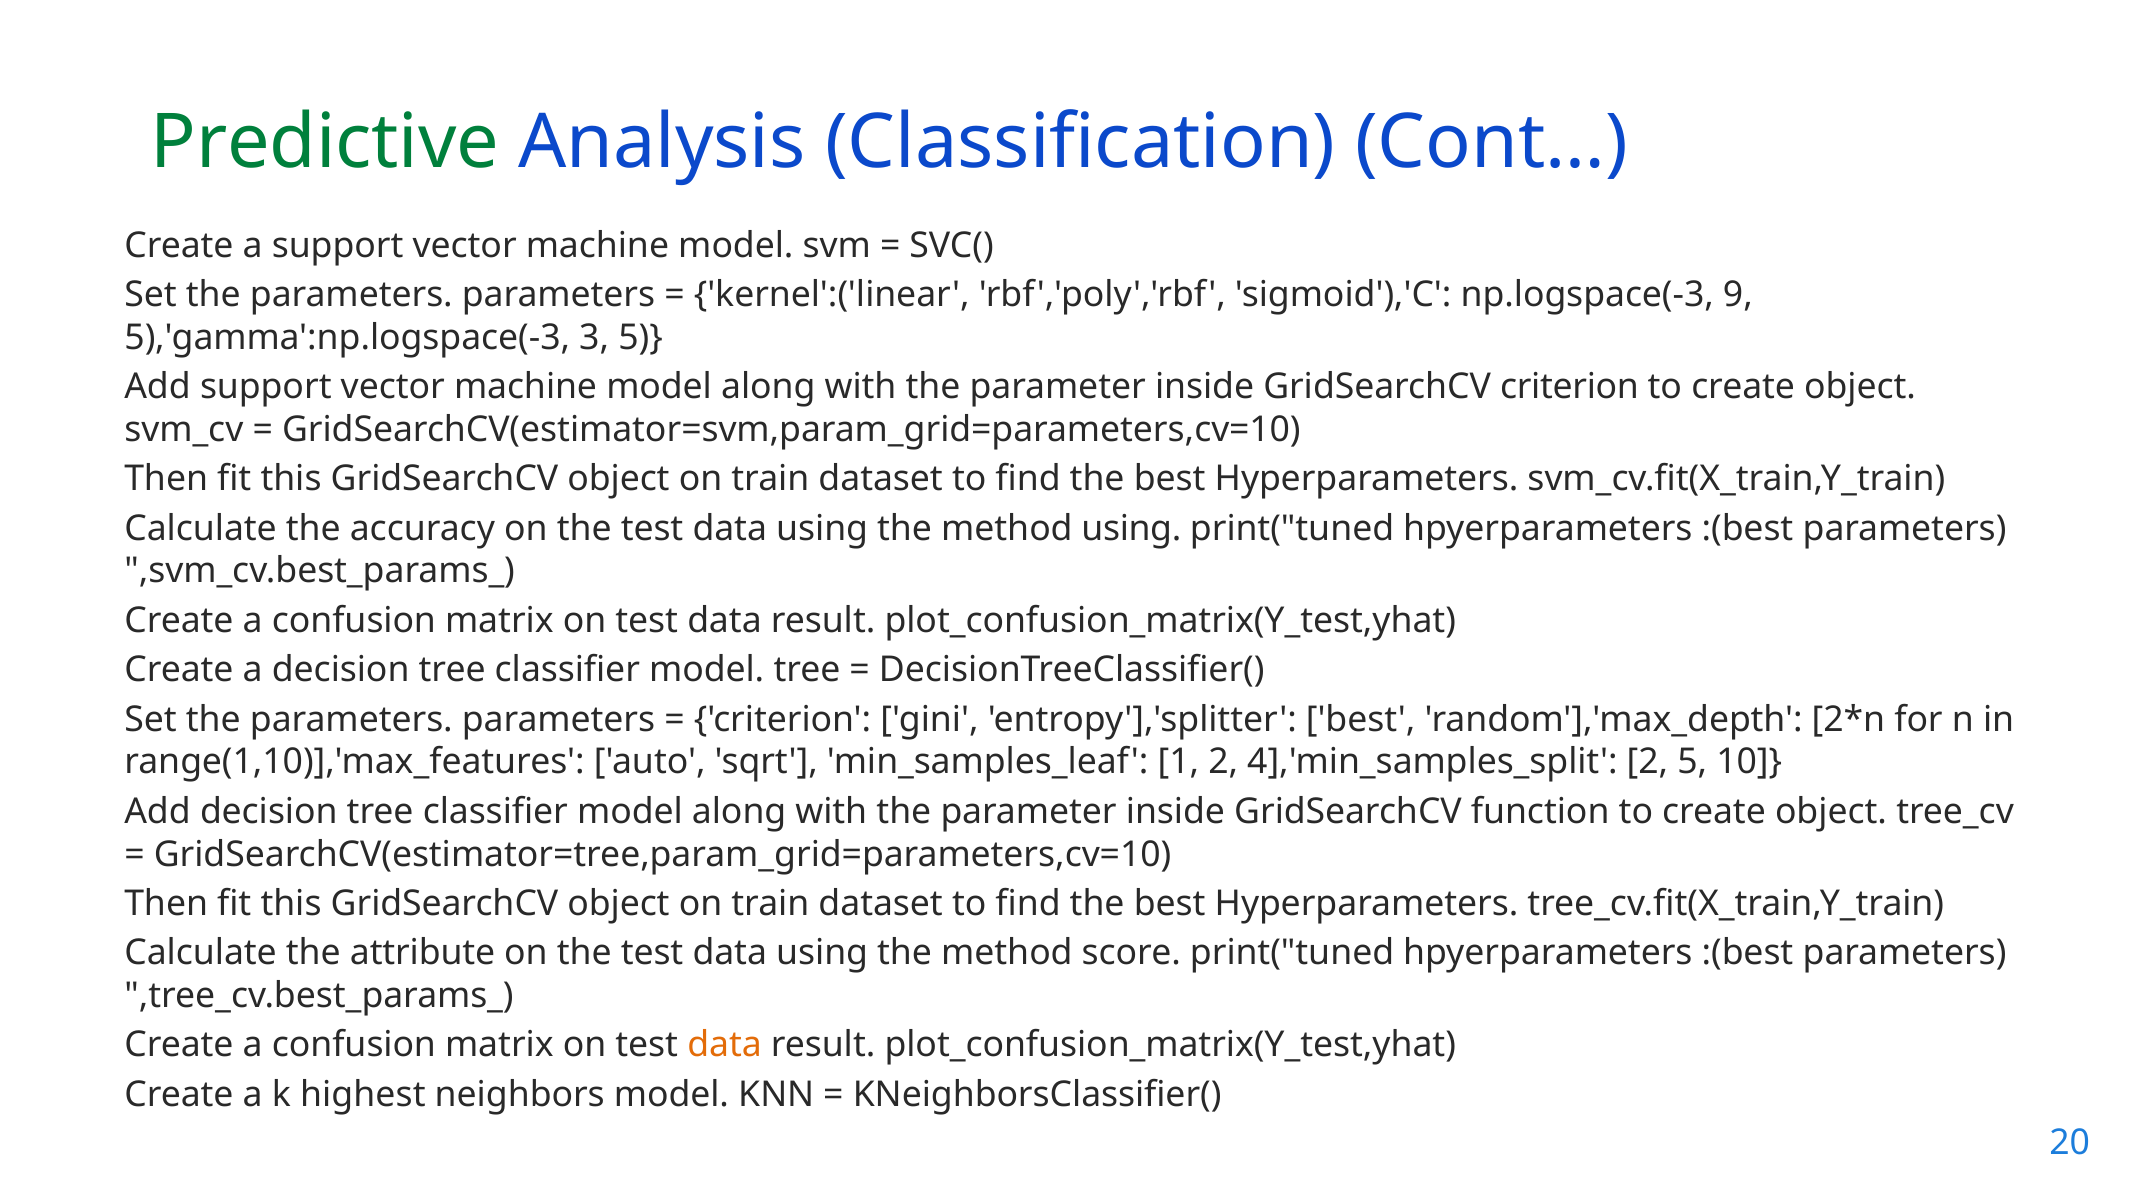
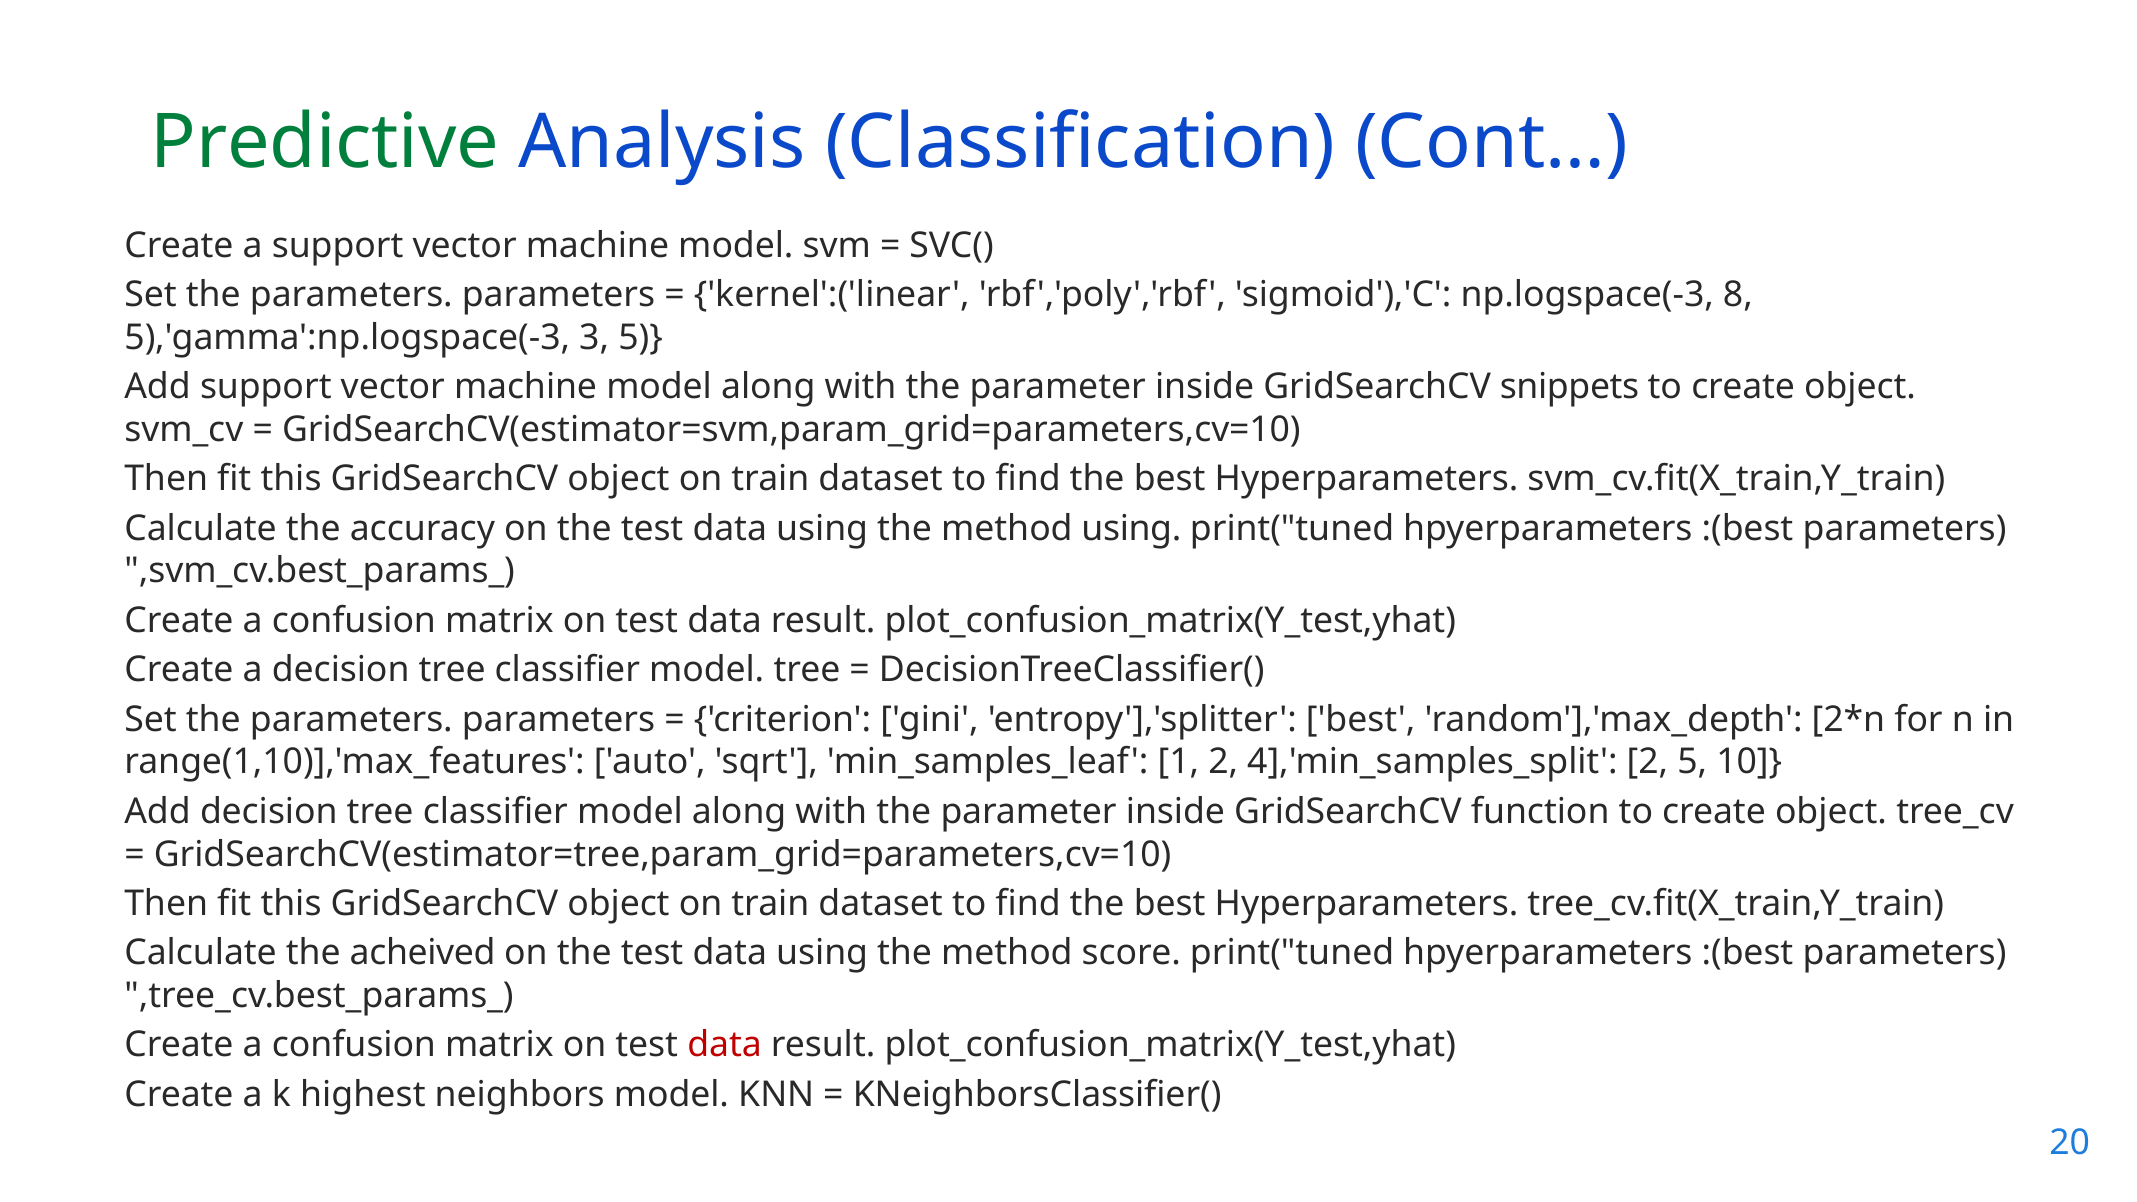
9: 9 -> 8
GridSearchCV criterion: criterion -> snippets
attribute: attribute -> acheived
data at (725, 1045) colour: orange -> red
